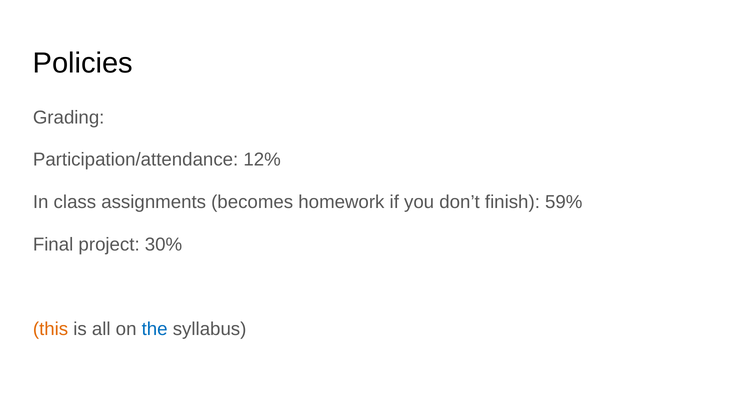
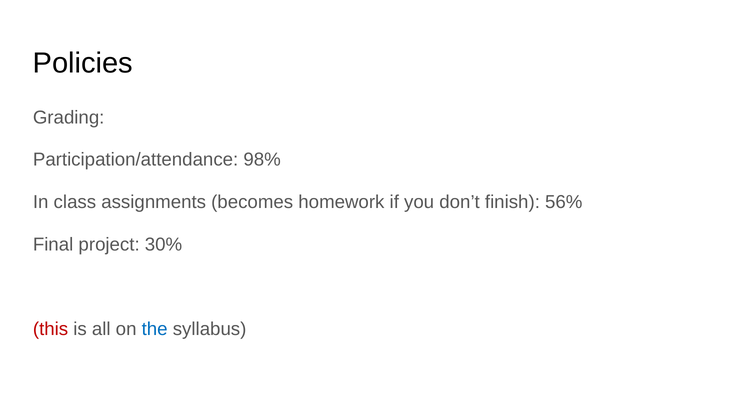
12%: 12% -> 98%
59%: 59% -> 56%
this colour: orange -> red
